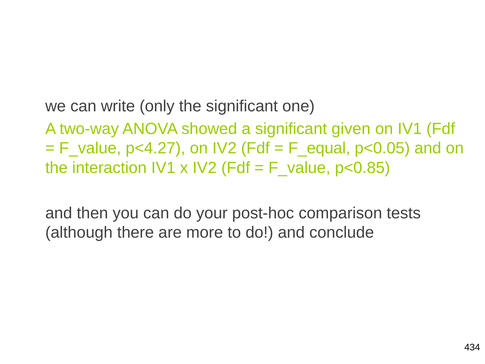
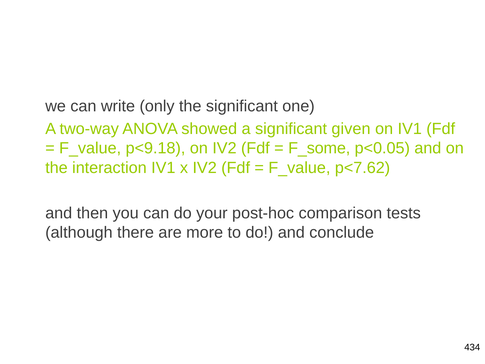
p<4.27: p<4.27 -> p<9.18
F_equal: F_equal -> F_some
p<0.85: p<0.85 -> p<7.62
